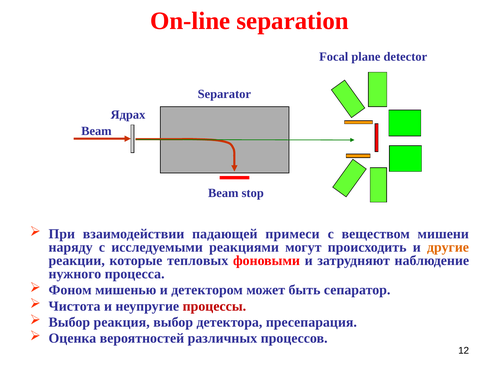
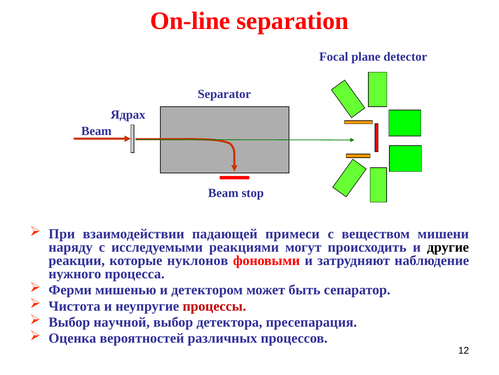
другие colour: orange -> black
тепловых: тепловых -> нуклонов
Фоном: Фоном -> Ферми
реакция: реакция -> научной
